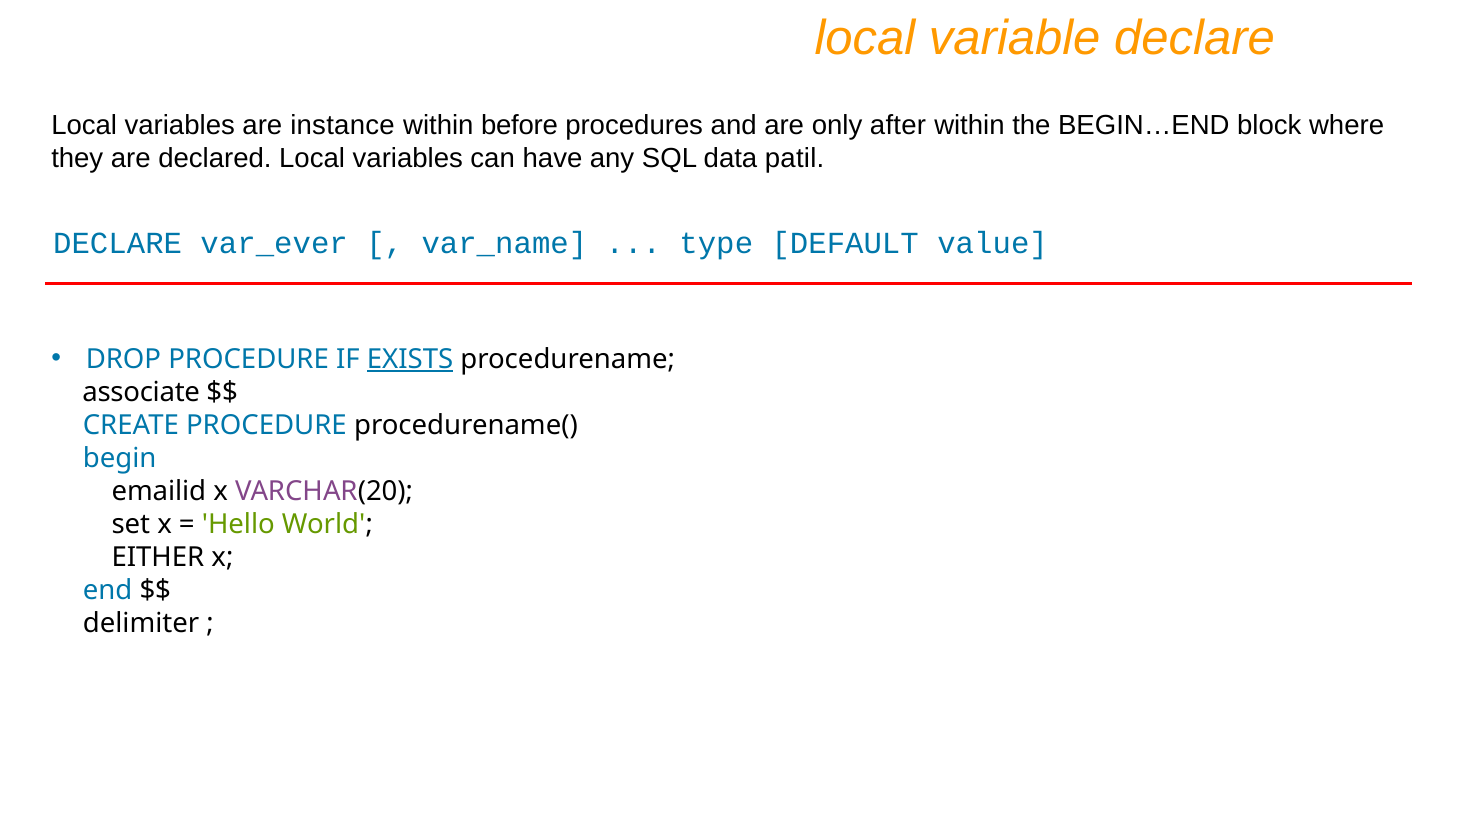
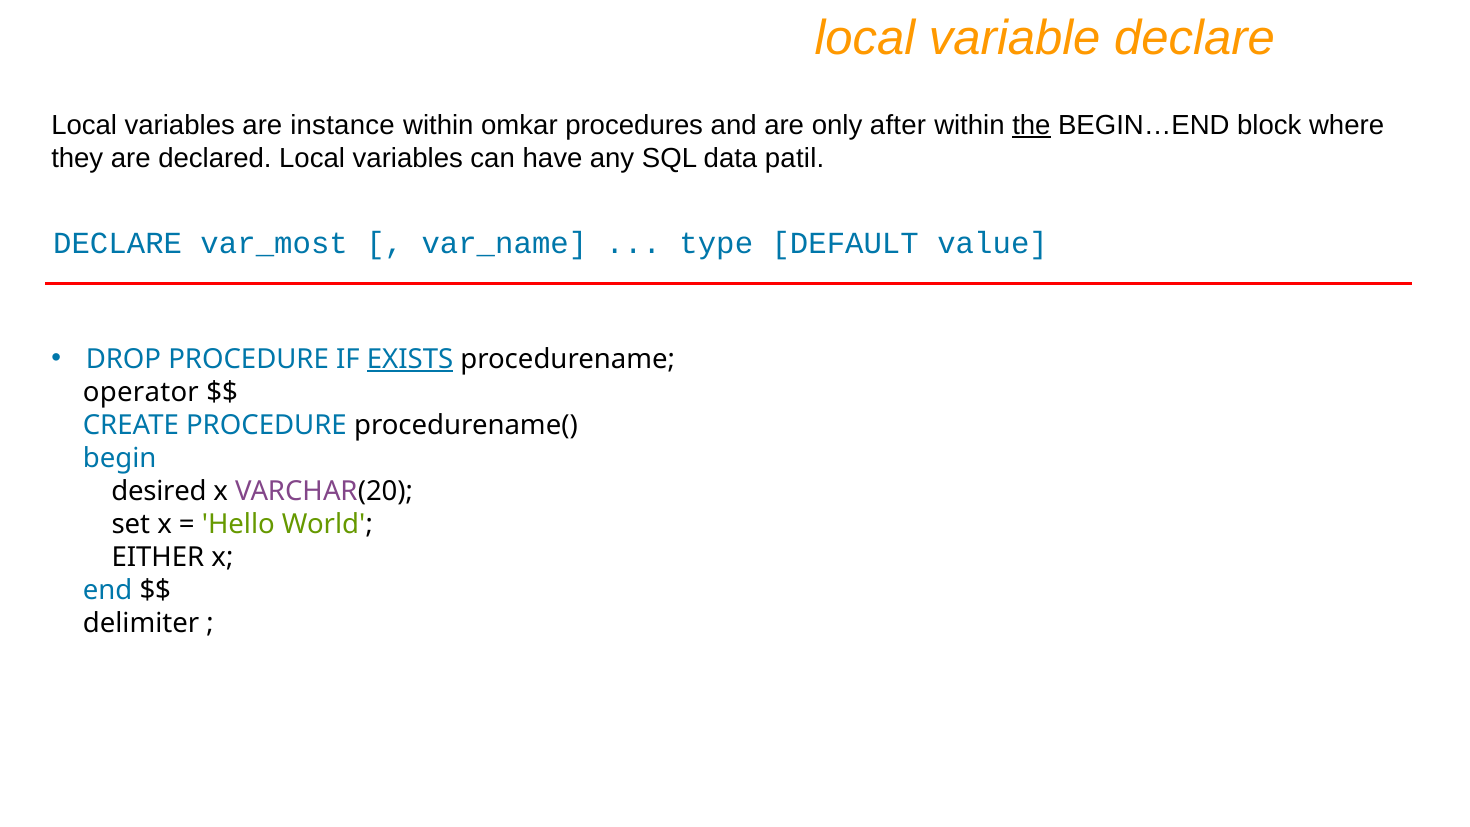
before: before -> omkar
the underline: none -> present
var_ever: var_ever -> var_most
associate: associate -> operator
emailid: emailid -> desired
